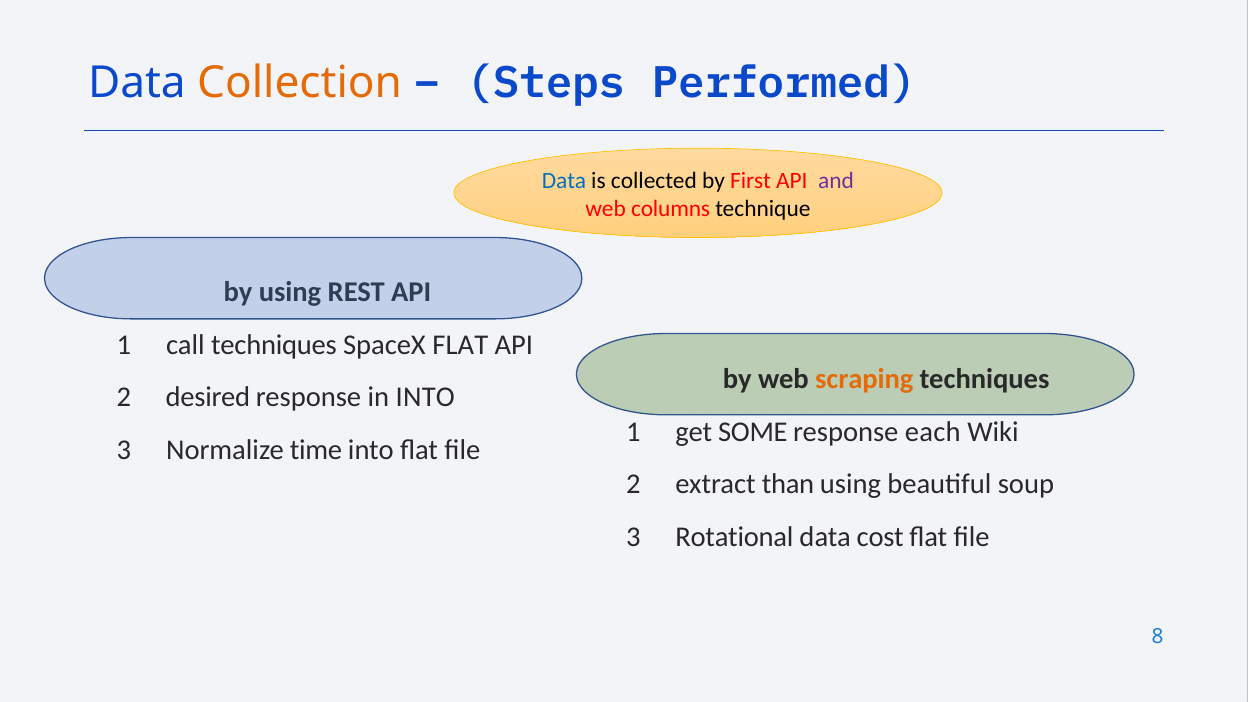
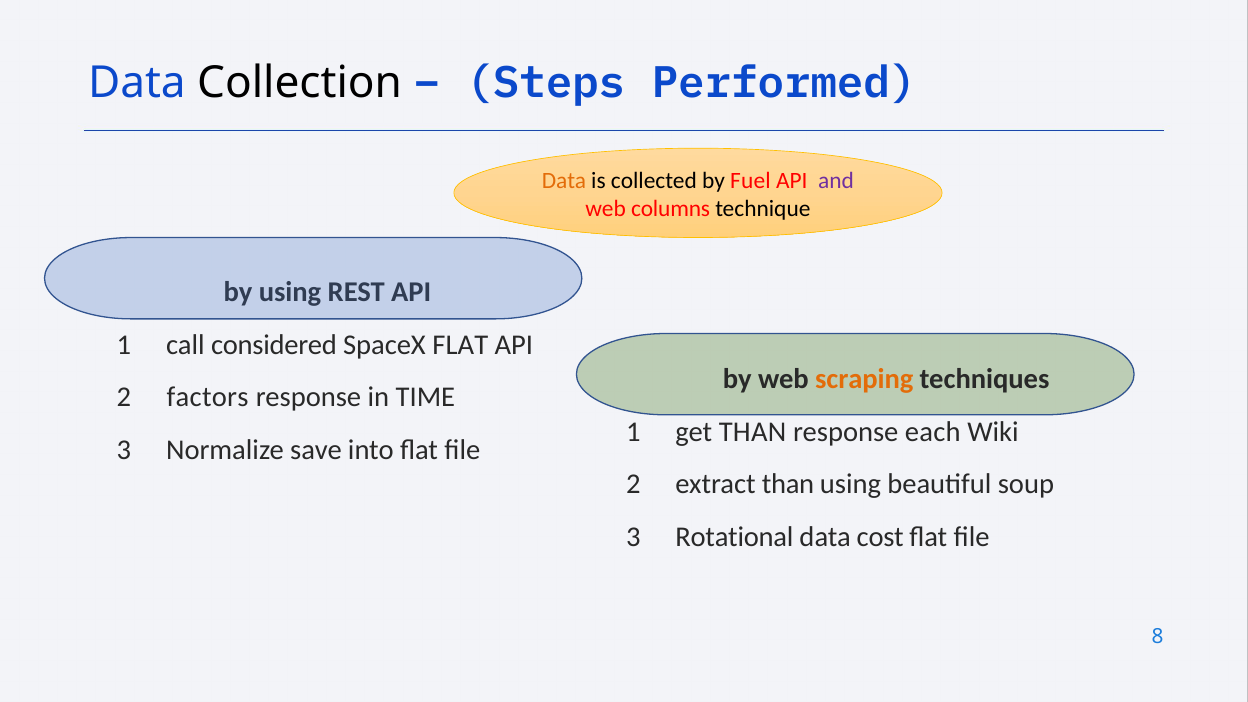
Collection colour: orange -> black
Data at (564, 180) colour: blue -> orange
First: First -> Fuel
call techniques: techniques -> considered
desired: desired -> factors
in INTO: INTO -> TIME
get SOME: SOME -> THAN
time: time -> save
